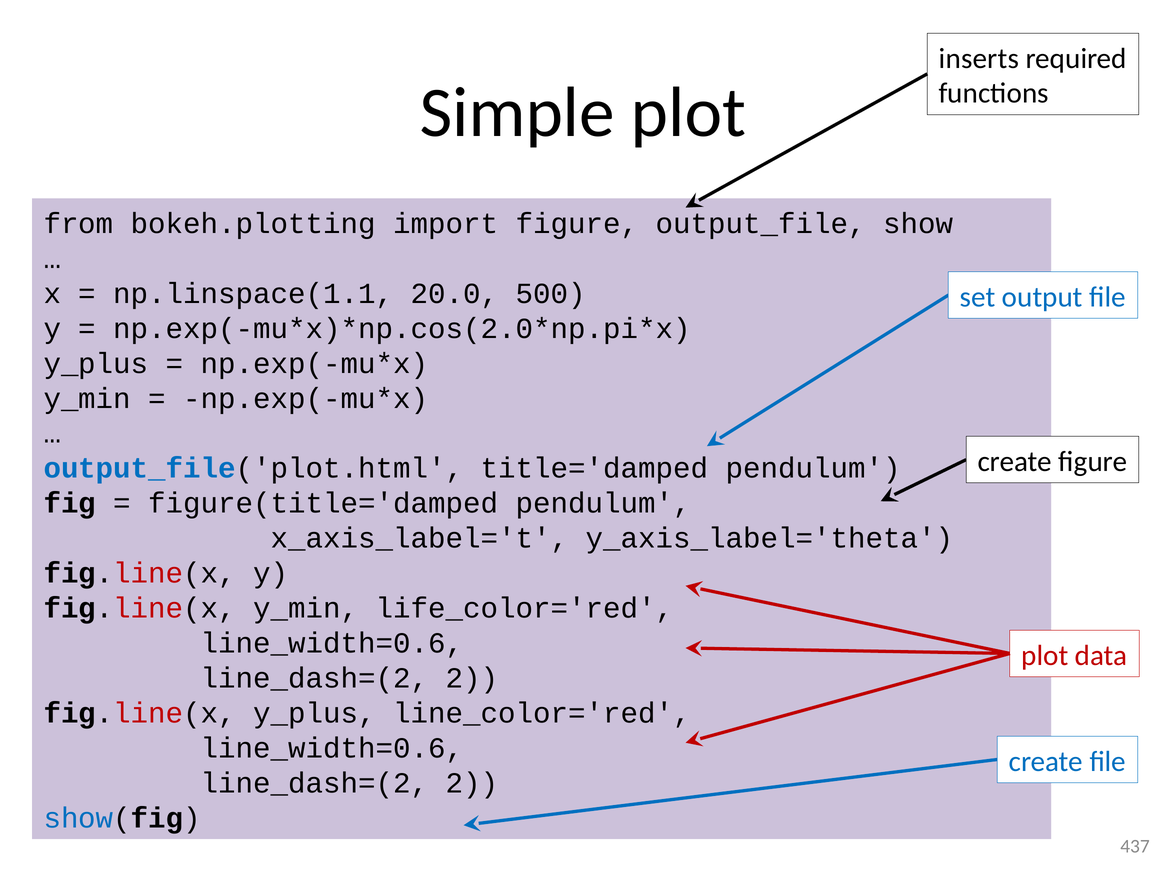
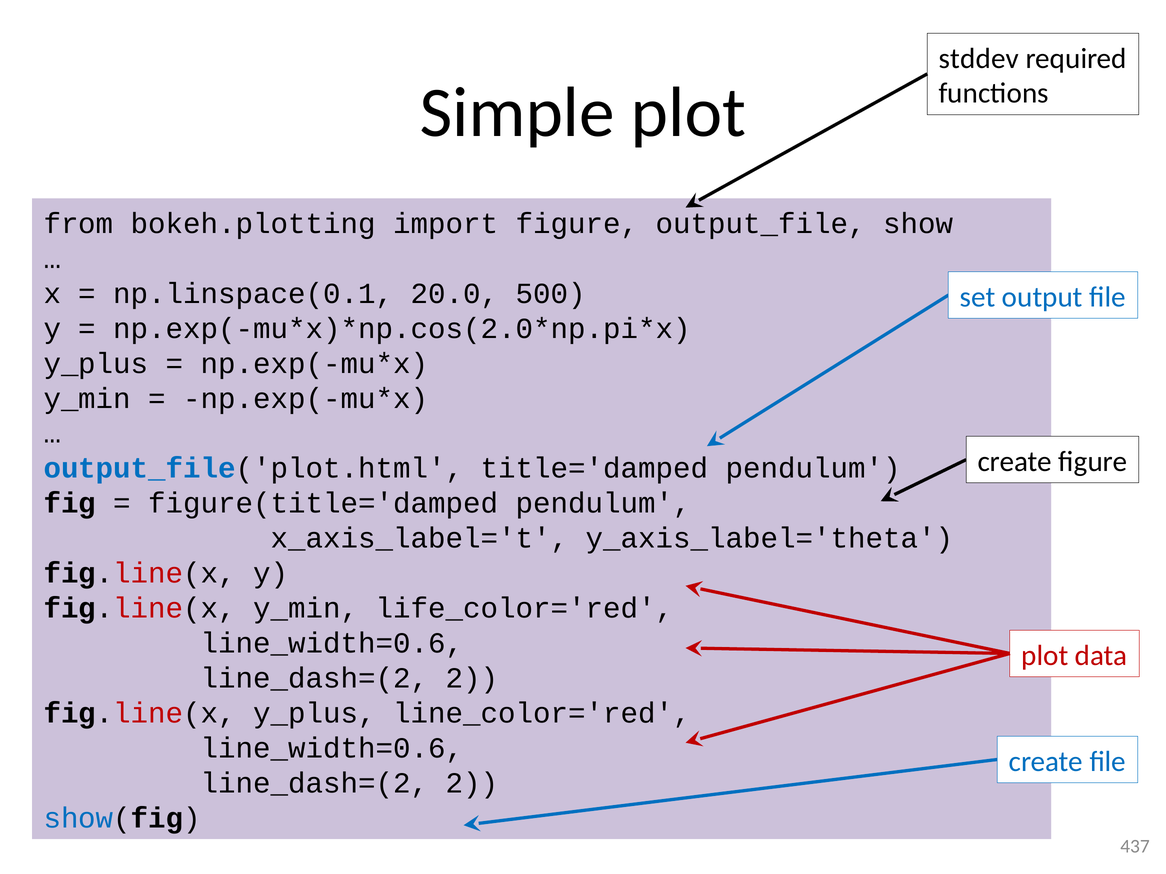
inserts: inserts -> stddev
np.linspace(1.1: np.linspace(1.1 -> np.linspace(0.1
